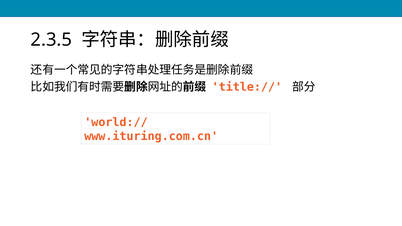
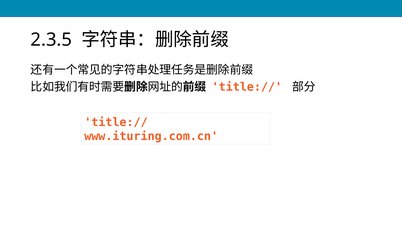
world:// at (116, 122): world:// -> title://
